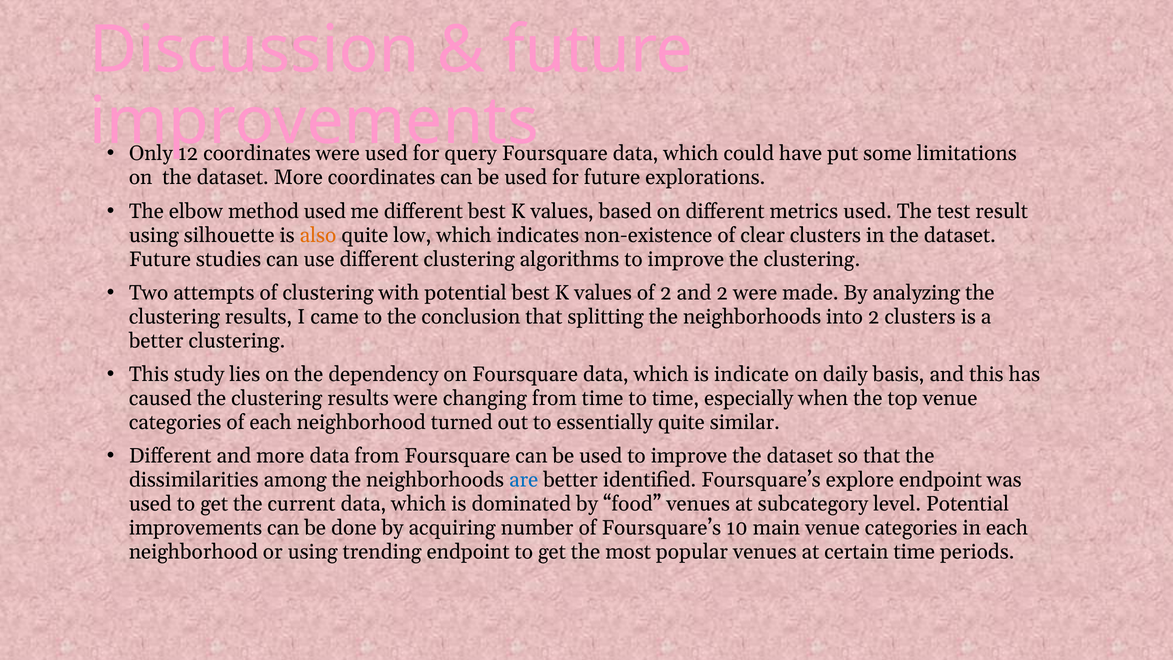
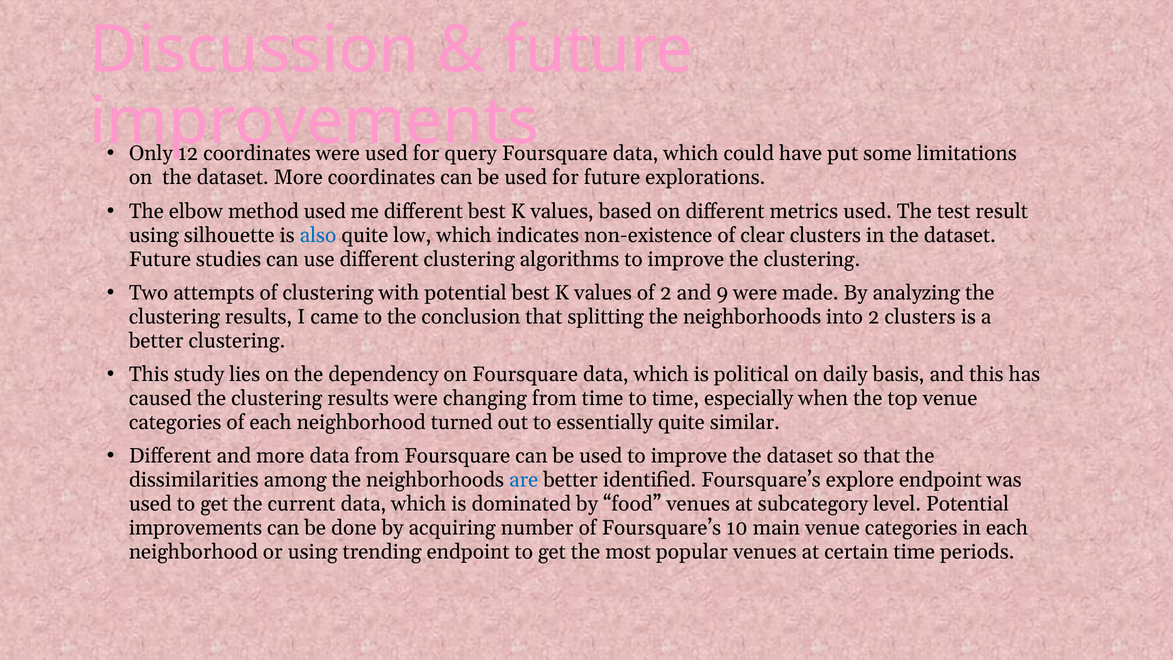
also colour: orange -> blue
and 2: 2 -> 9
indicate: indicate -> political
